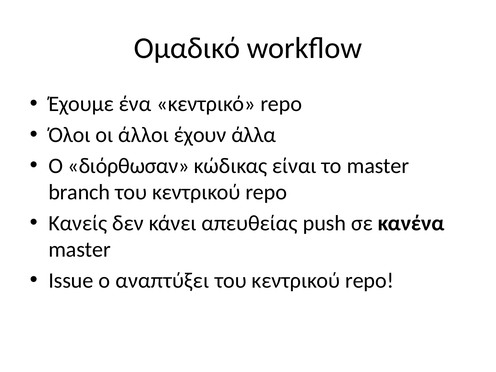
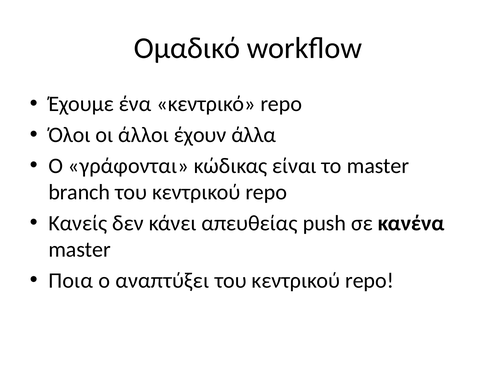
διόρθωσαν: διόρθωσαν -> γράφονται
Issue: Issue -> Ποια
